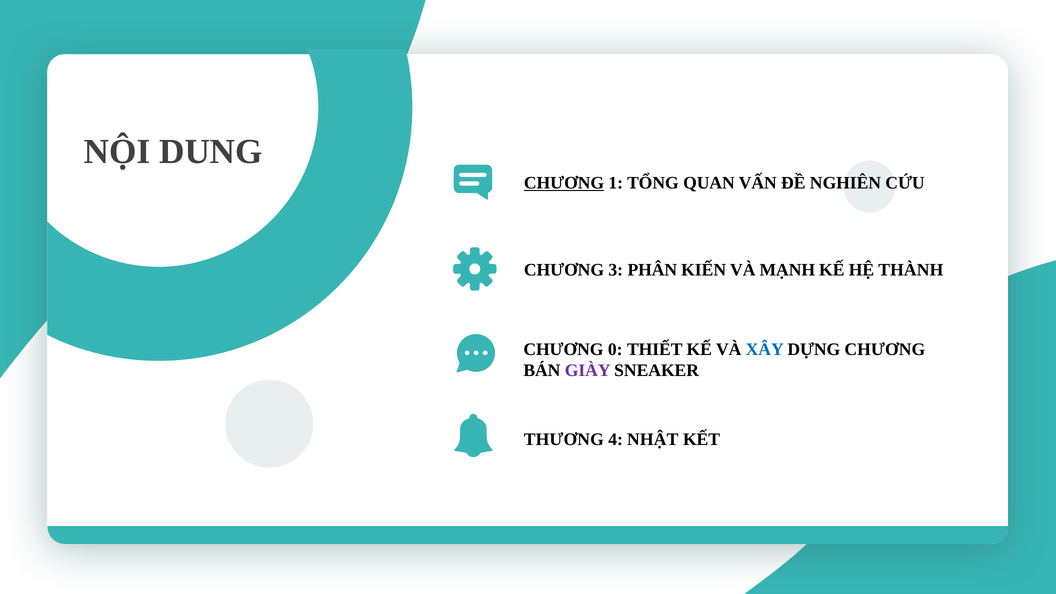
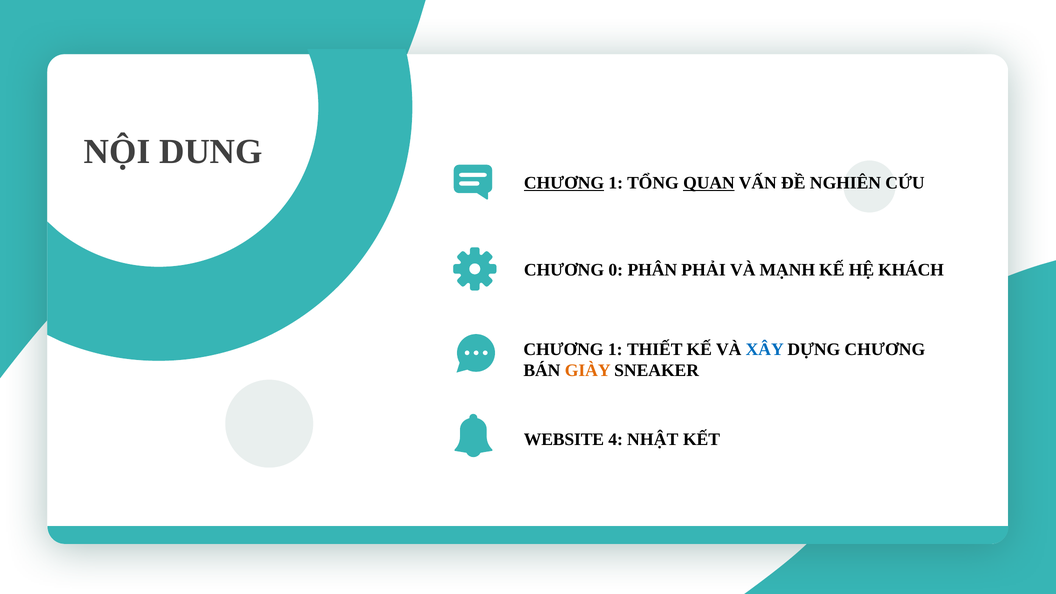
QUAN underline: none -> present
3: 3 -> 0
KIẾN: KIẾN -> PHẢI
THÀNH: THÀNH -> KHÁCH
0 at (615, 349): 0 -> 1
GIÀY colour: purple -> orange
THƯƠNG: THƯƠNG -> WEBSITE
